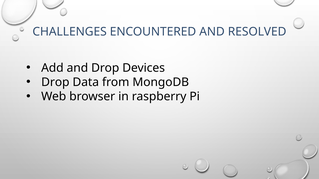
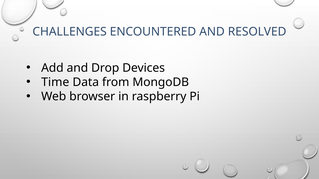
Drop at (55, 82): Drop -> Time
